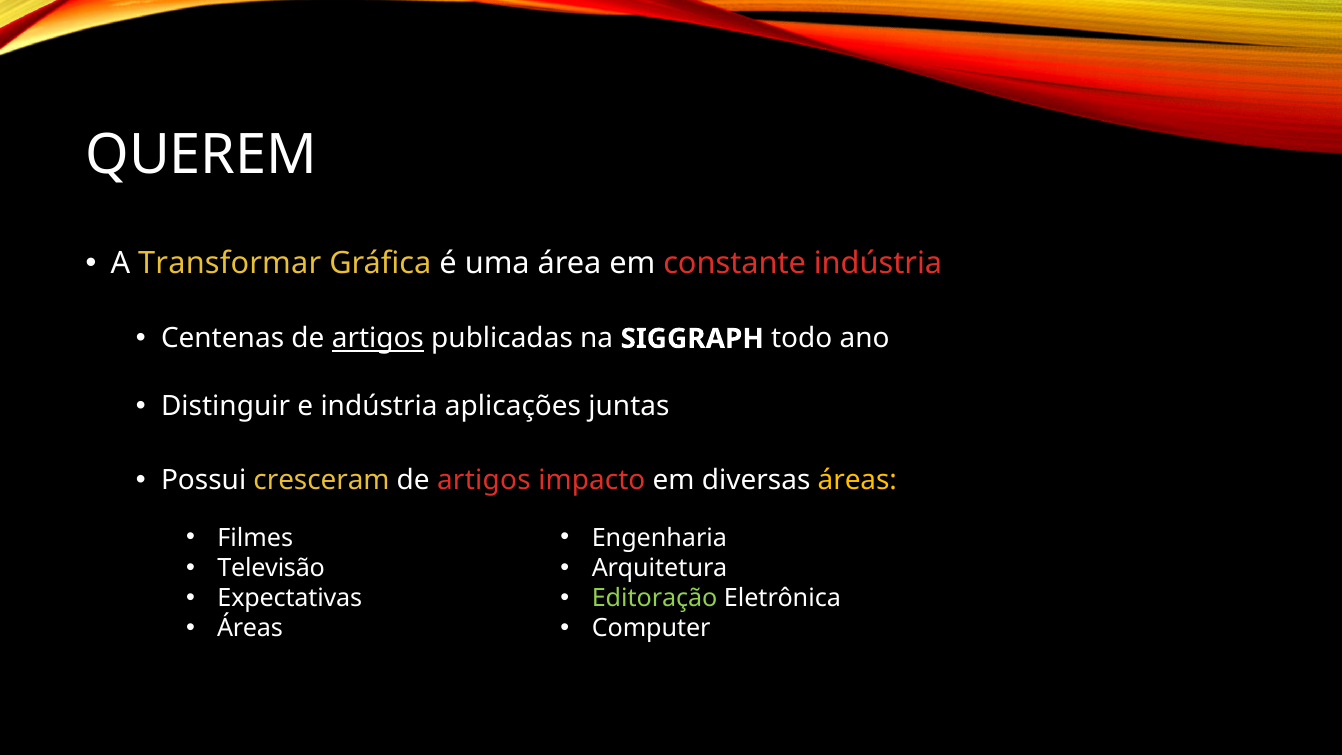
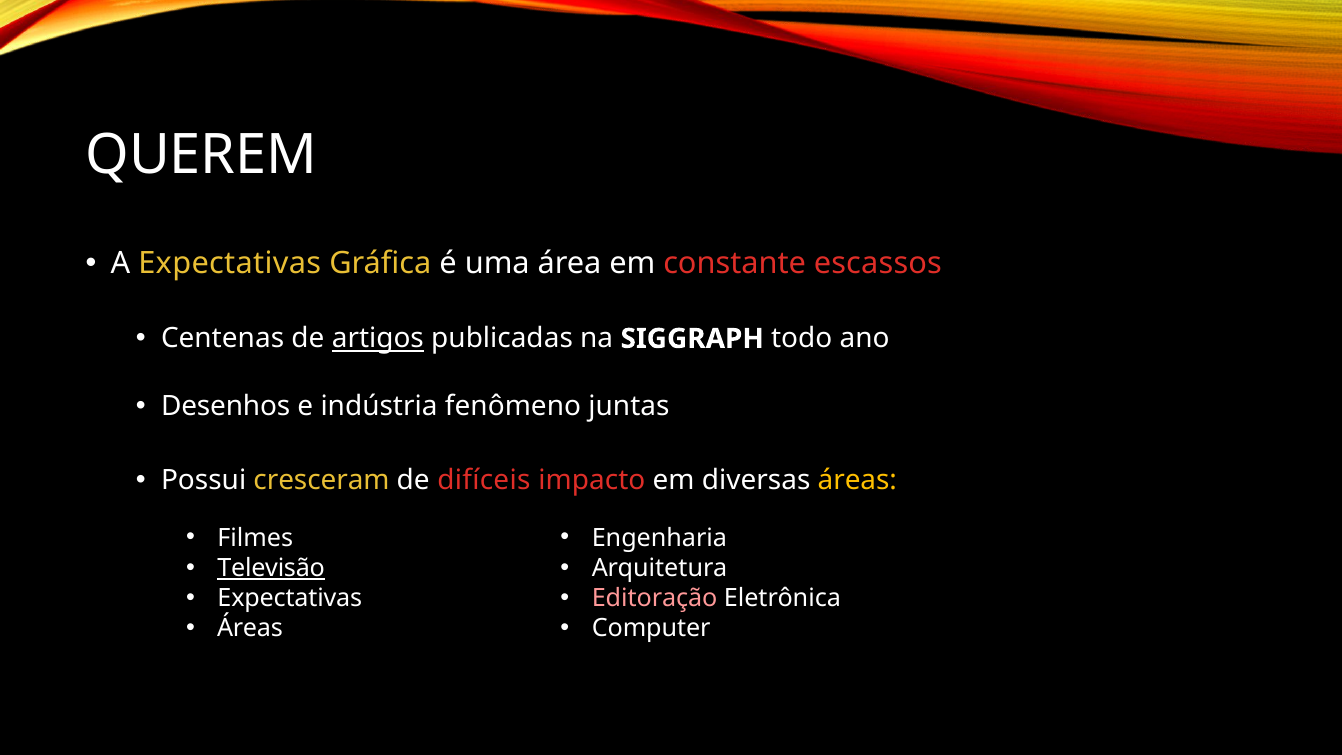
A Transformar: Transformar -> Expectativas
constante indústria: indústria -> escassos
Distinguir: Distinguir -> Desenhos
aplicações: aplicações -> fenômeno
artigos at (484, 480): artigos -> difíceis
Televisão underline: none -> present
Editoração colour: light green -> pink
